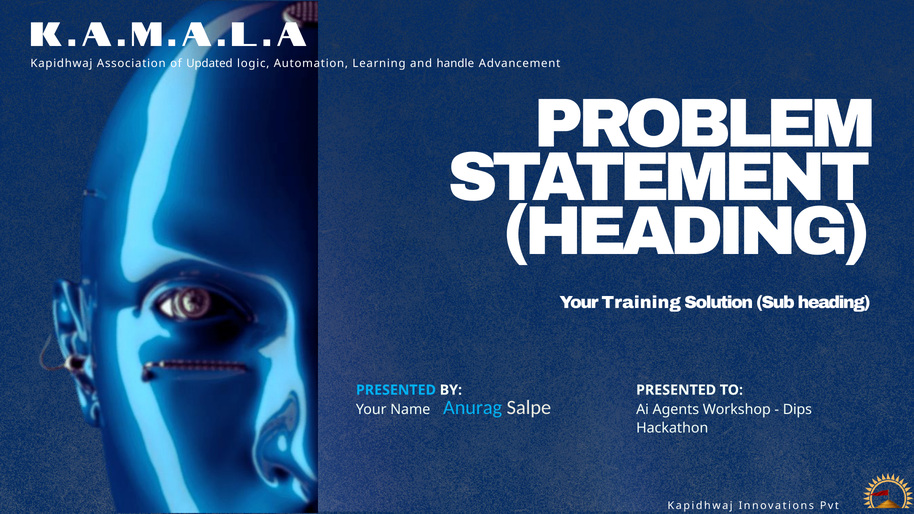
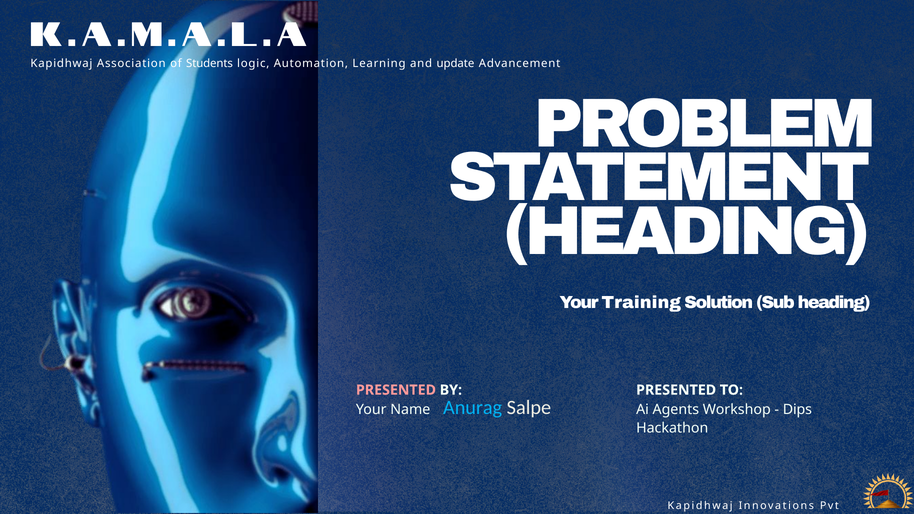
Updated: Updated -> Students
handle: handle -> update
PRESENTED at (396, 390) colour: light blue -> pink
